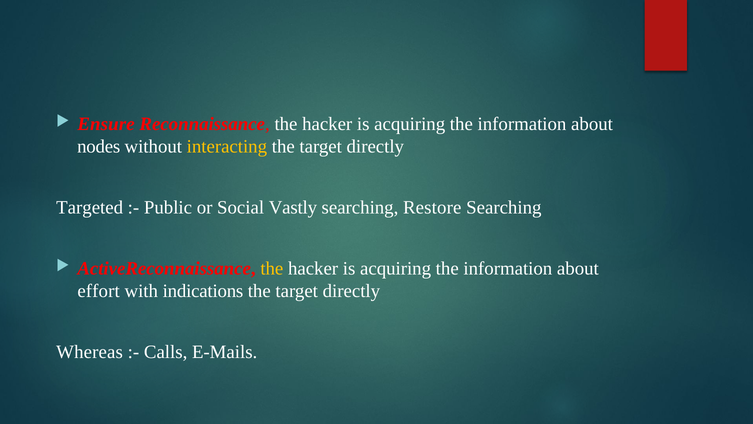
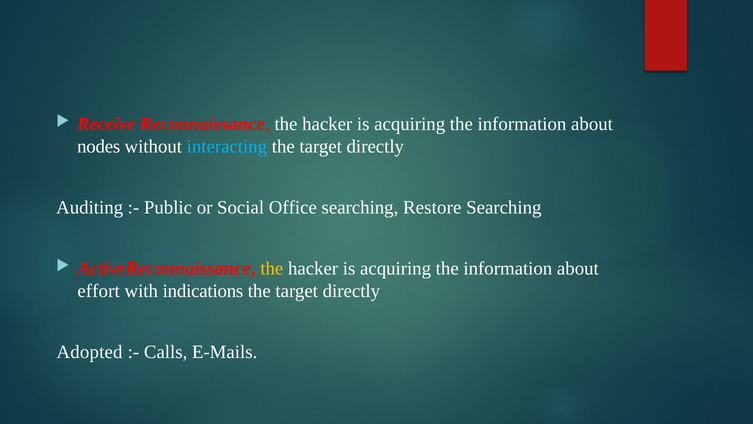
Ensure: Ensure -> Receive
interacting colour: yellow -> light blue
Targeted: Targeted -> Auditing
Vastly: Vastly -> Office
Whereas: Whereas -> Adopted
